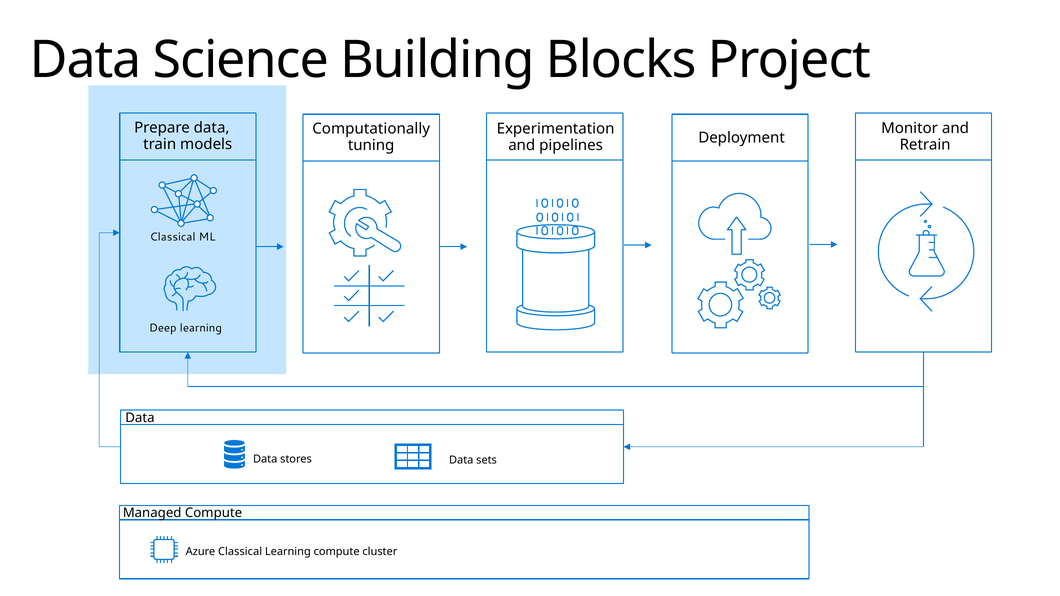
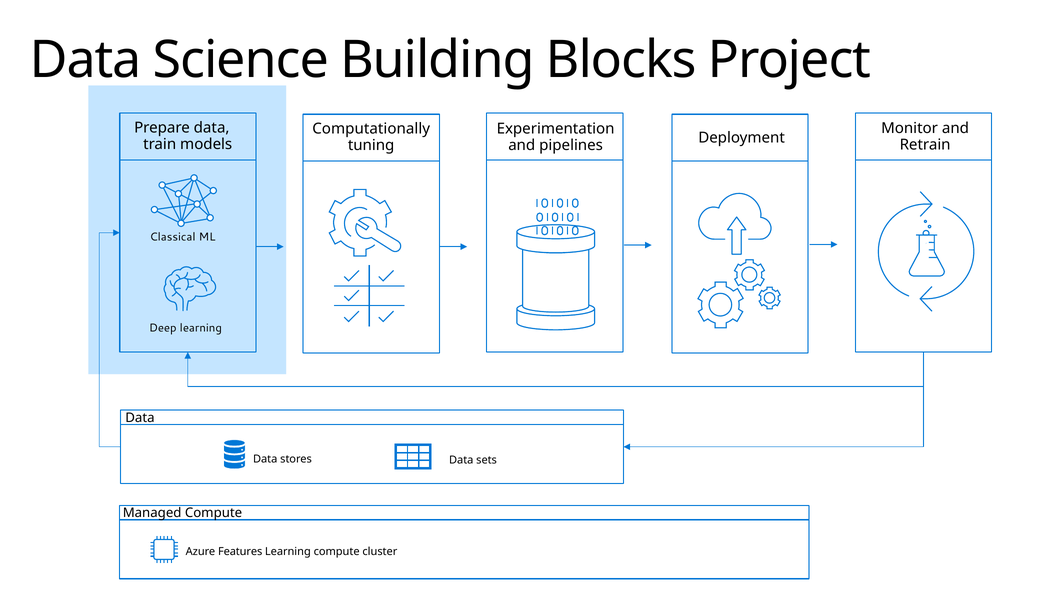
Azure Classical: Classical -> Features
